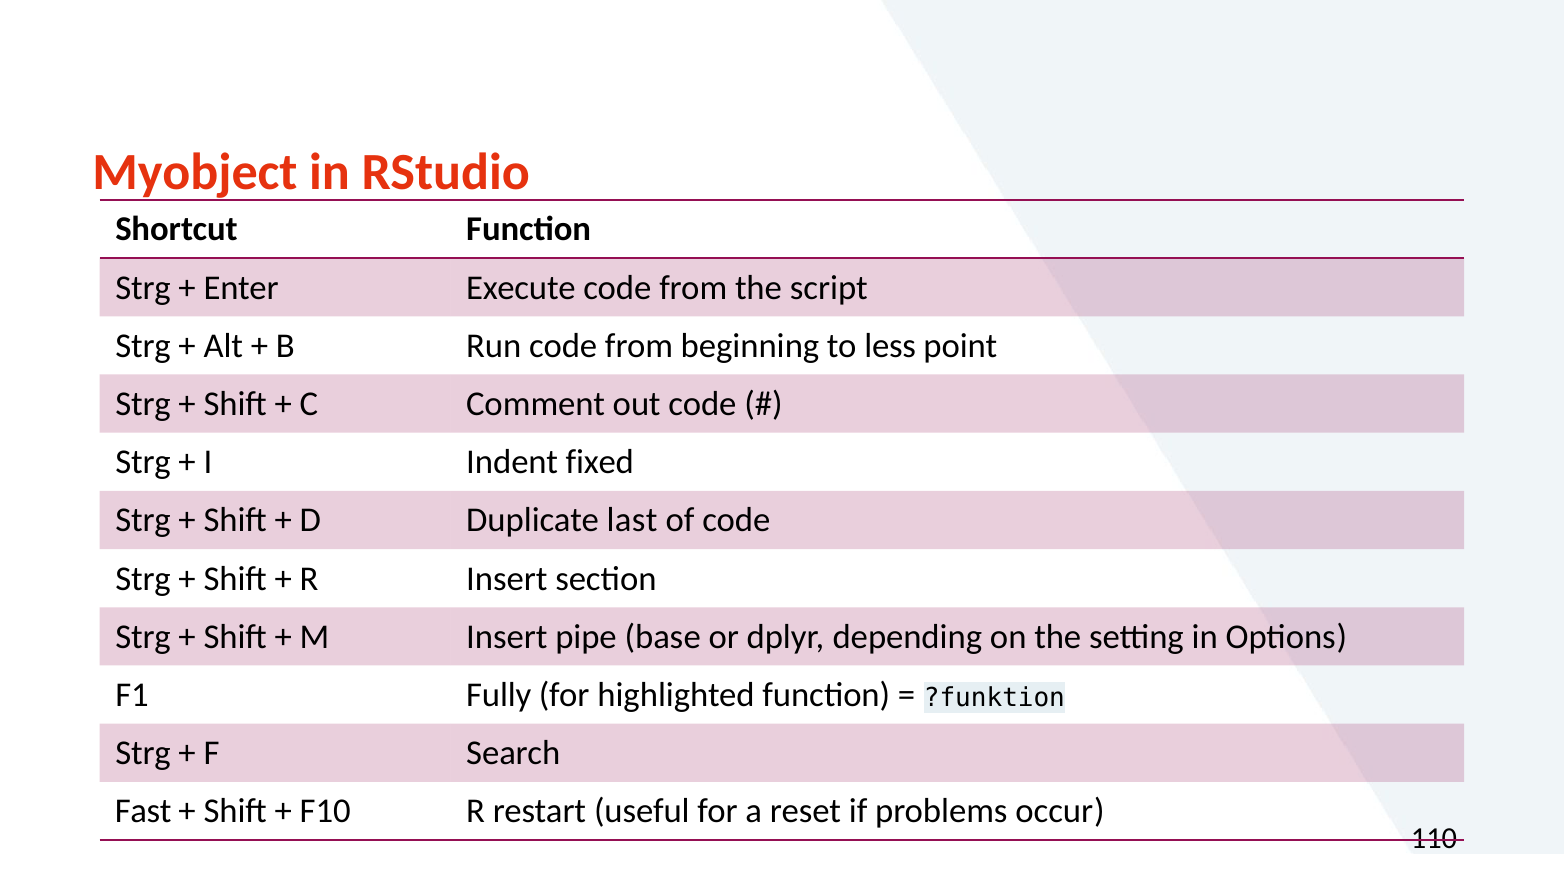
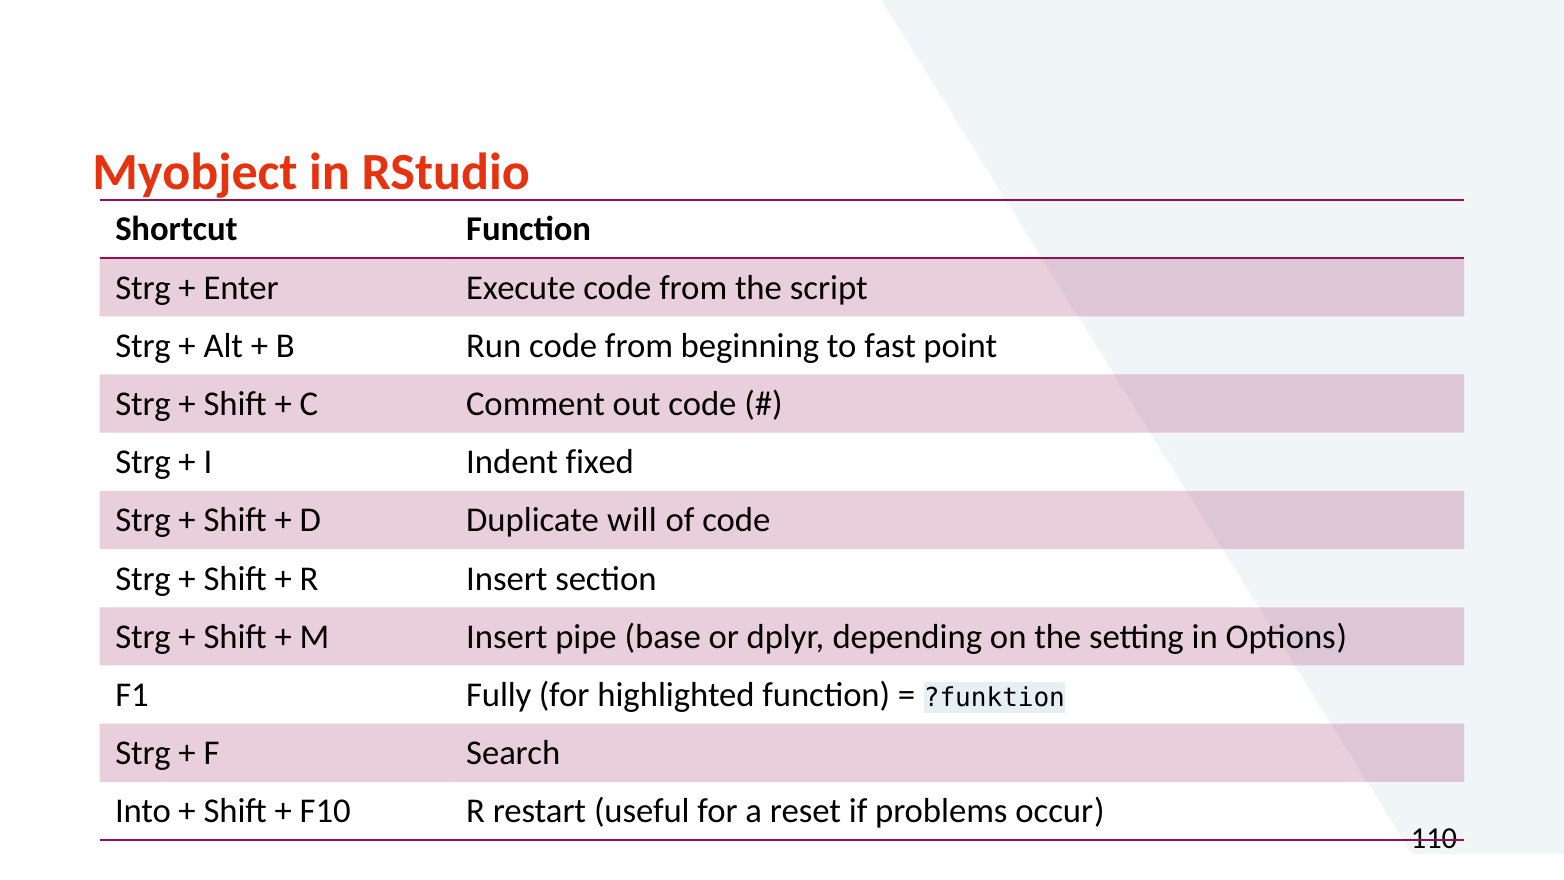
less: less -> fast
last: last -> will
Fast: Fast -> Into
